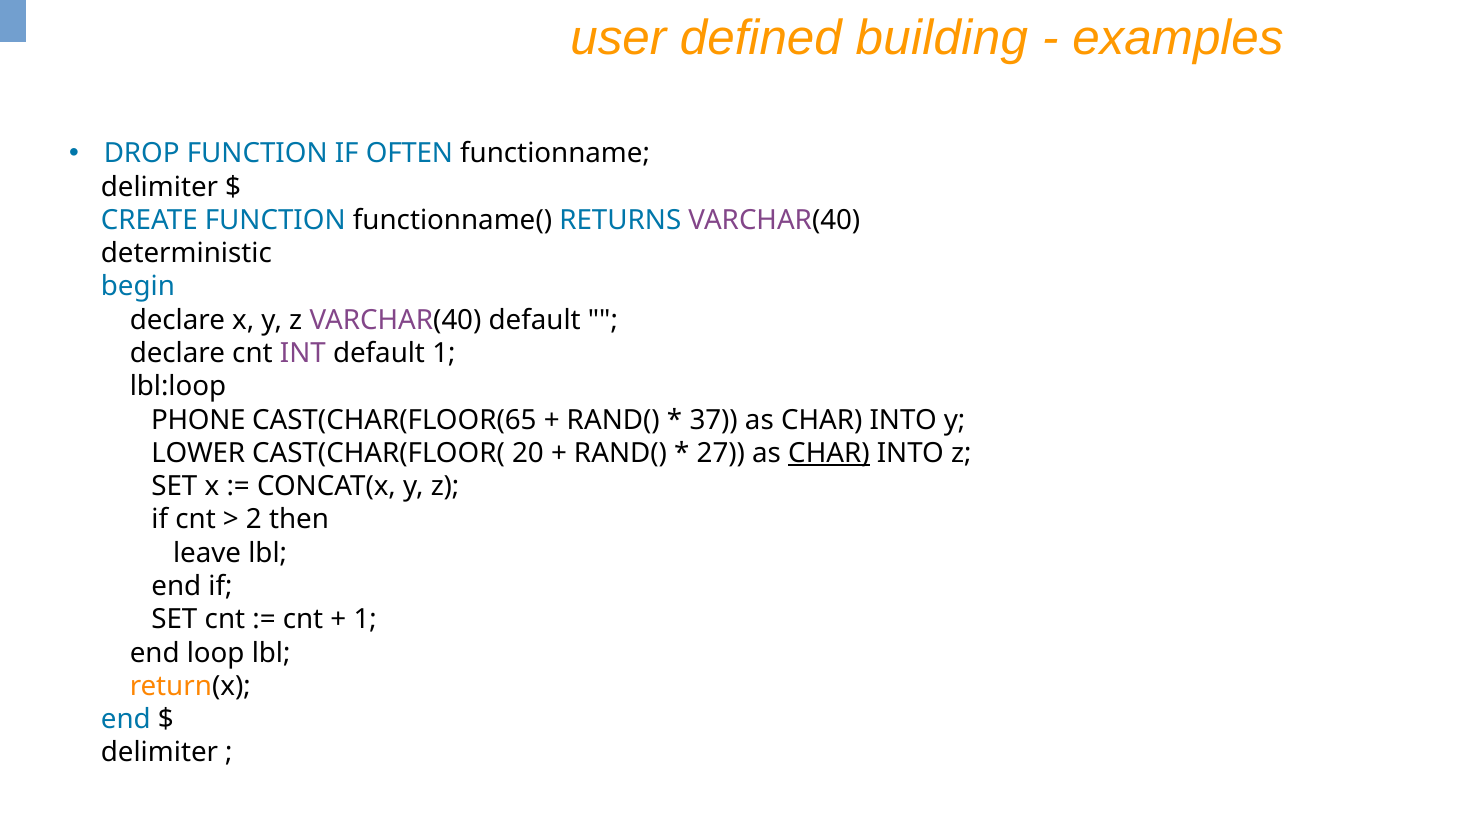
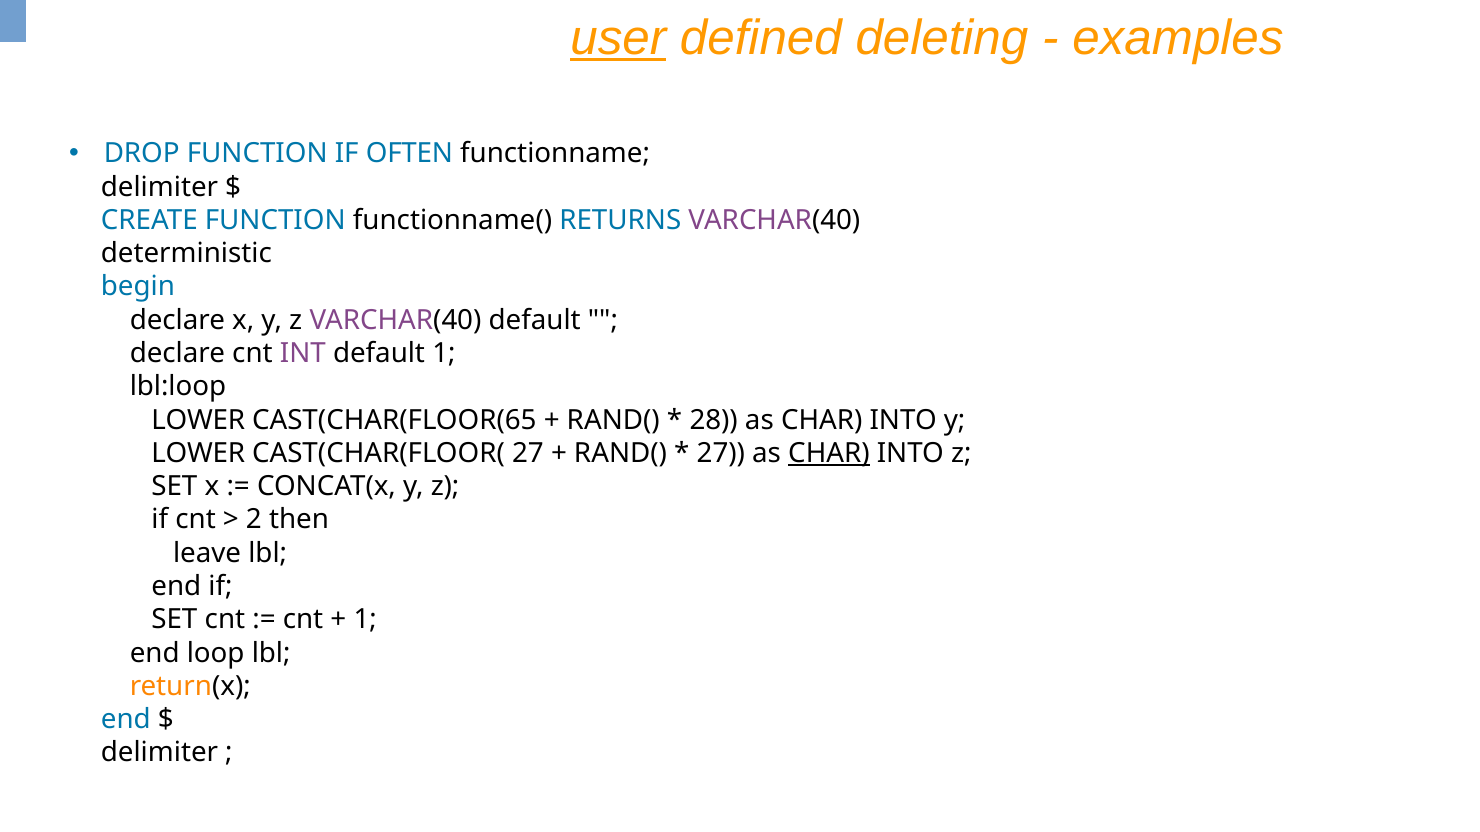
user underline: none -> present
building: building -> deleting
PHONE at (198, 420): PHONE -> LOWER
37: 37 -> 28
CAST(CHAR(FLOOR( 20: 20 -> 27
